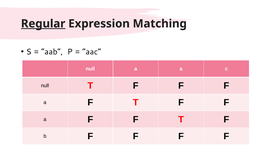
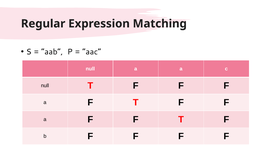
Regular underline: present -> none
